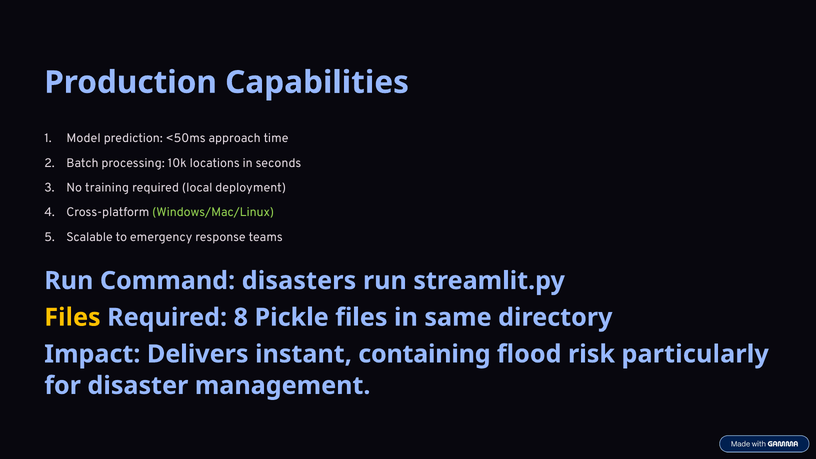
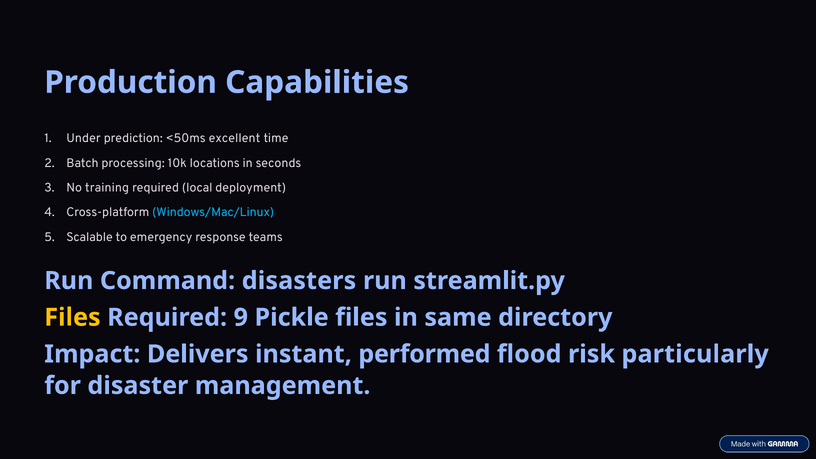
Model: Model -> Under
approach: approach -> excellent
Windows/Mac/Linux colour: light green -> light blue
8: 8 -> 9
containing: containing -> performed
